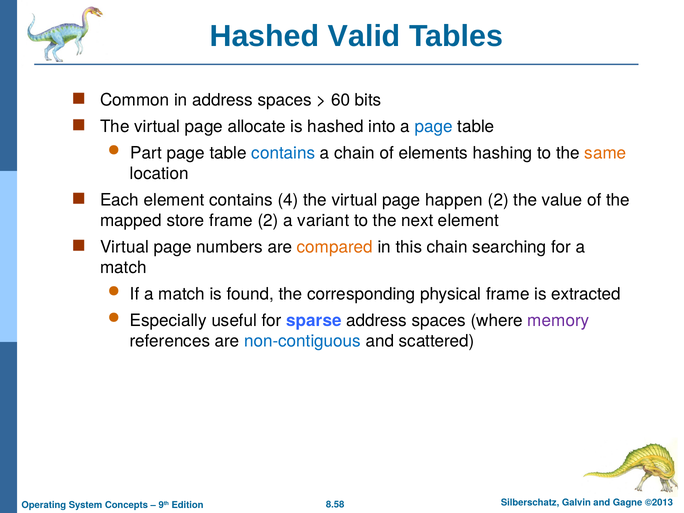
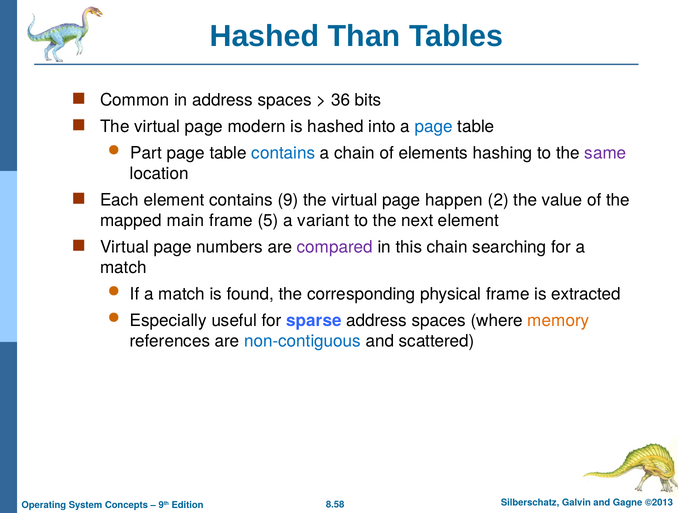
Valid: Valid -> Than
60: 60 -> 36
allocate: allocate -> modern
same colour: orange -> purple
4: 4 -> 9
store: store -> main
frame 2: 2 -> 5
compared colour: orange -> purple
memory colour: purple -> orange
